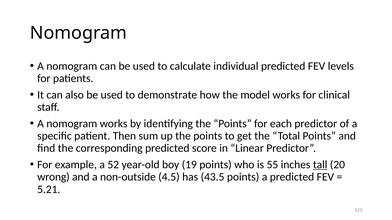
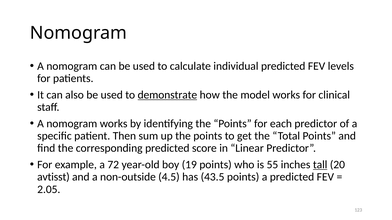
demonstrate underline: none -> present
52: 52 -> 72
wrong: wrong -> avtisst
5.21: 5.21 -> 2.05
